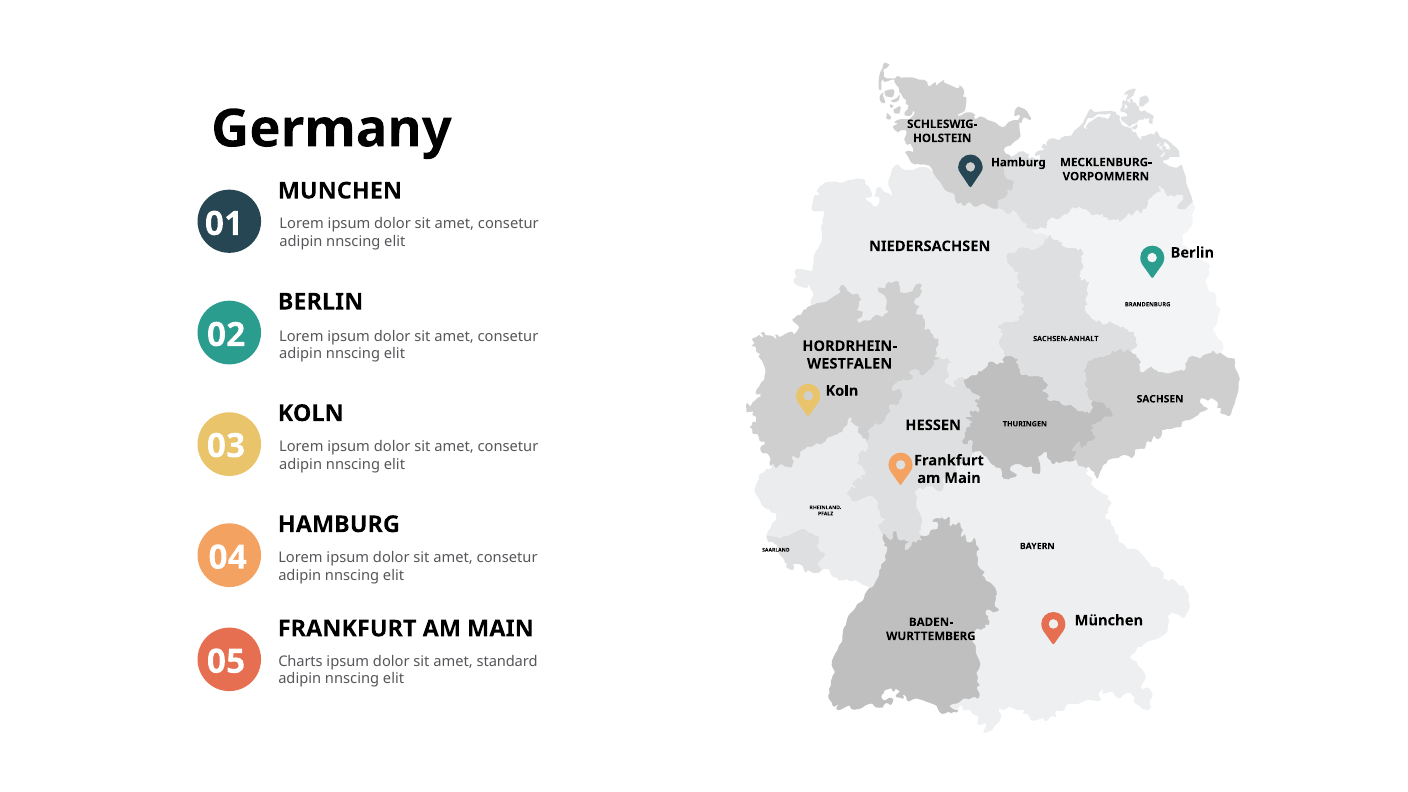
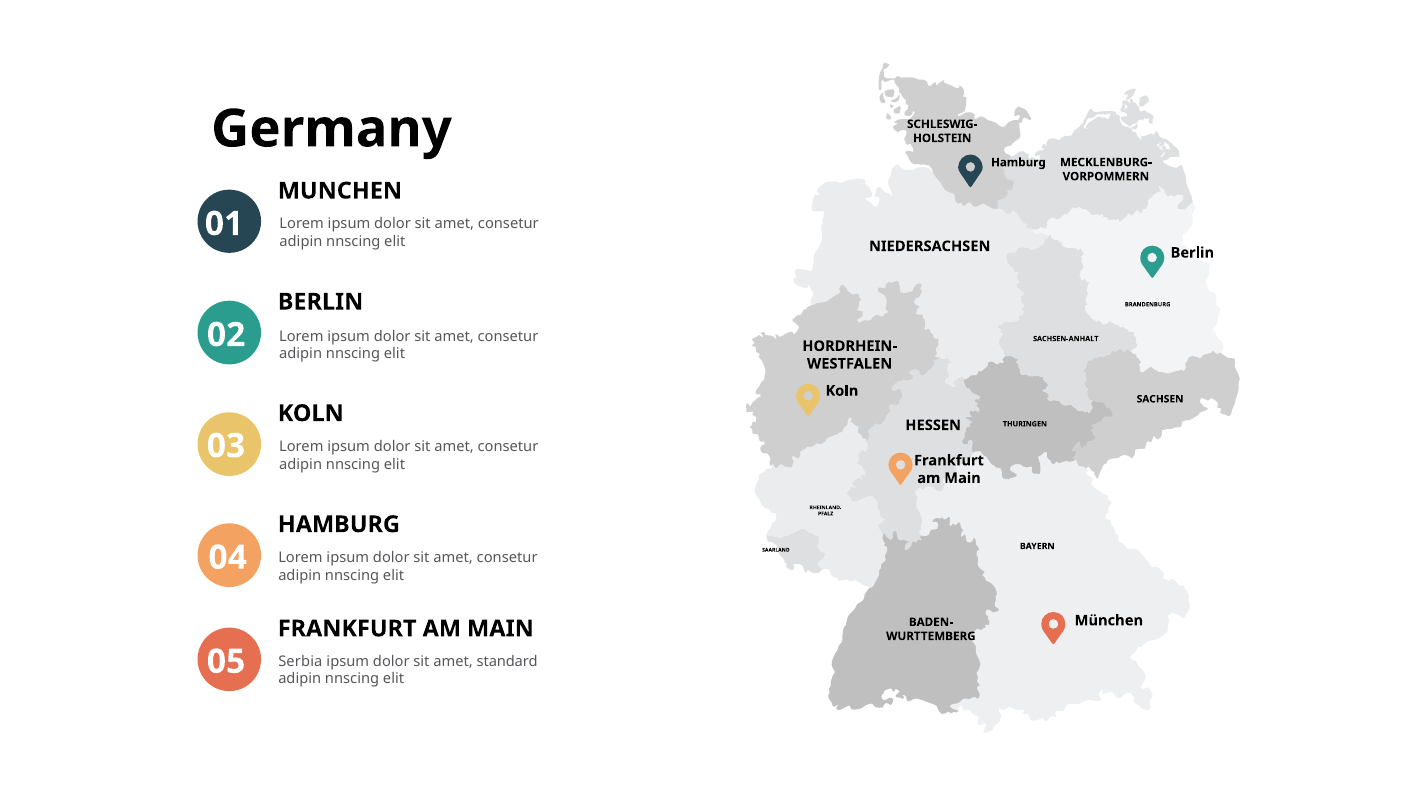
Charts: Charts -> Serbia
